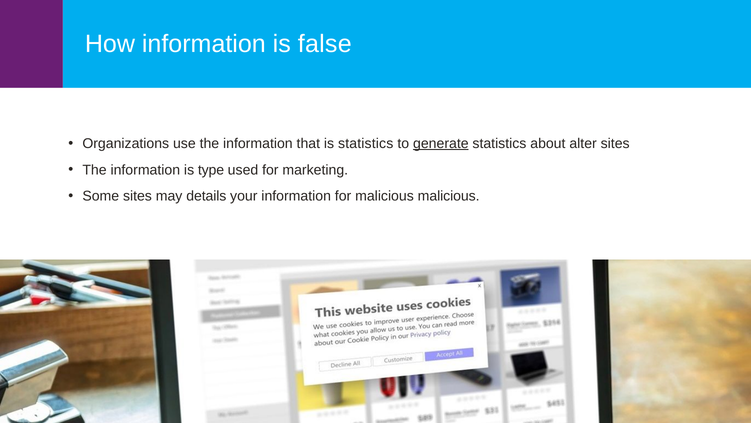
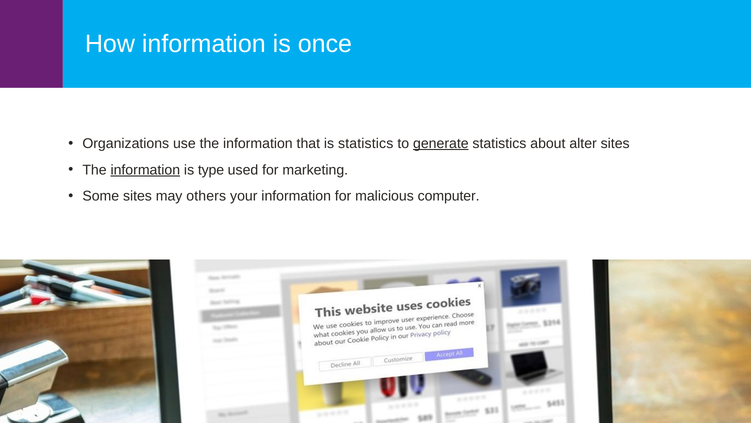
false: false -> once
information at (145, 170) underline: none -> present
details: details -> others
malicious malicious: malicious -> computer
